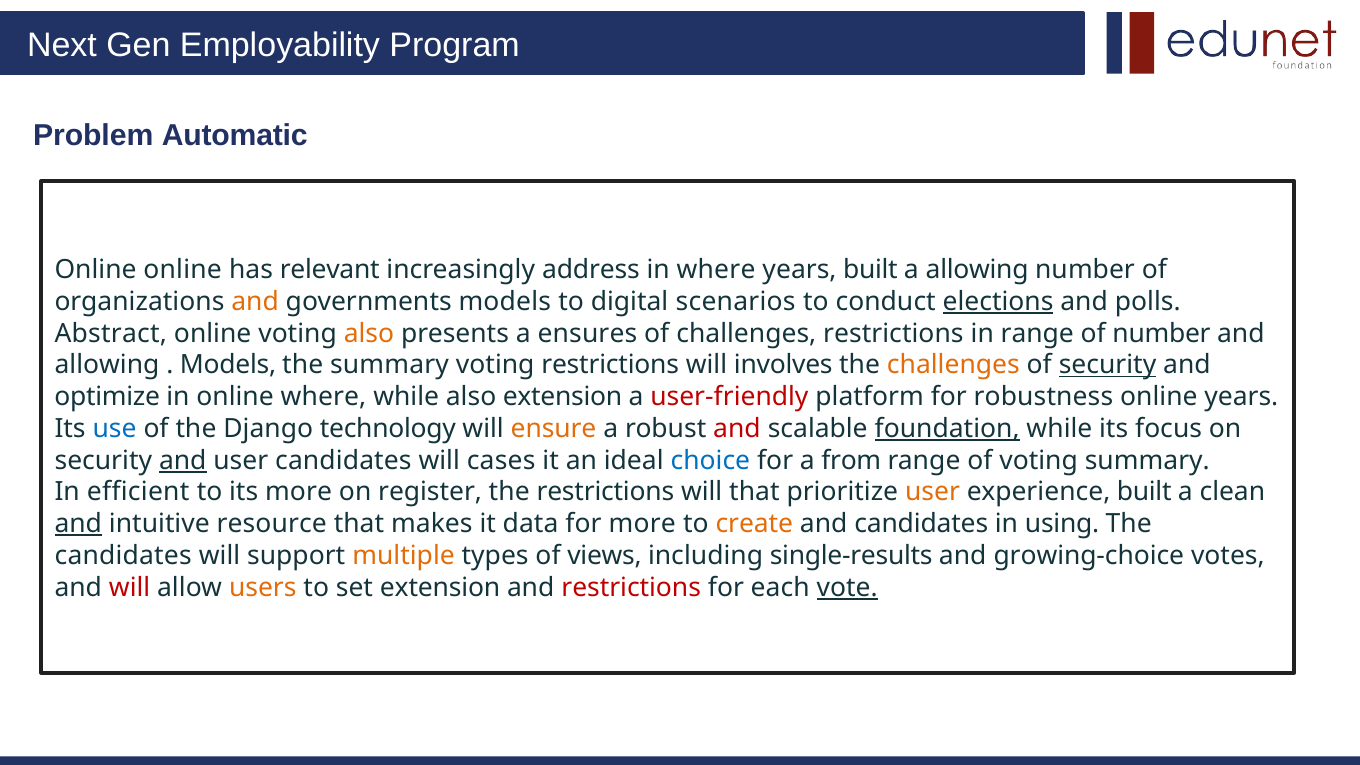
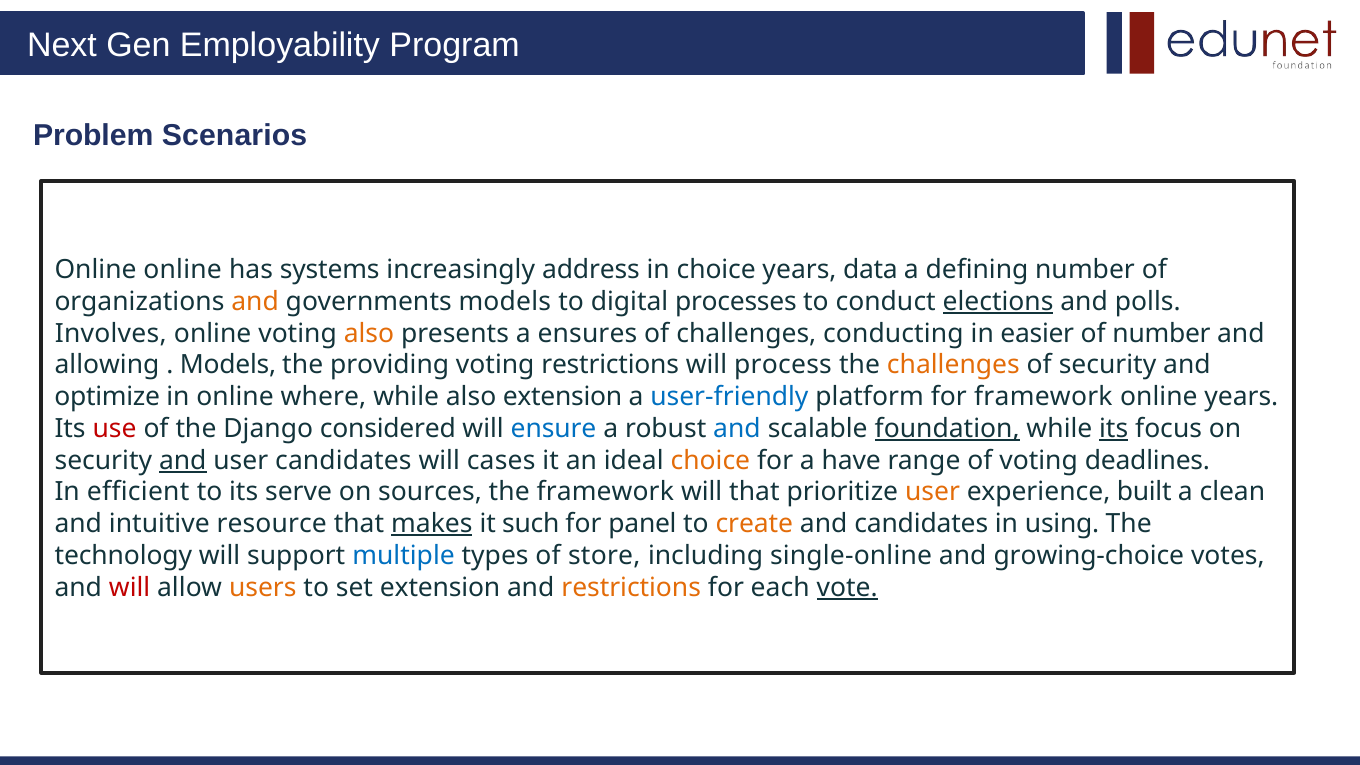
Automatic: Automatic -> Scenarios
relevant: relevant -> systems
in where: where -> choice
years built: built -> data
a allowing: allowing -> defining
scenarios: scenarios -> processes
Abstract: Abstract -> Involves
challenges restrictions: restrictions -> conducting
in range: range -> easier
the summary: summary -> providing
involves: involves -> process
security at (1108, 365) underline: present -> none
user-friendly colour: red -> blue
for robustness: robustness -> framework
use colour: blue -> red
technology: technology -> considered
ensure colour: orange -> blue
and at (737, 429) colour: red -> blue
its at (1114, 429) underline: none -> present
choice at (710, 460) colour: blue -> orange
from: from -> have
voting summary: summary -> deadlines
its more: more -> serve
register: register -> sources
the restrictions: restrictions -> framework
and at (78, 524) underline: present -> none
makes underline: none -> present
data: data -> such
for more: more -> panel
candidates at (123, 556): candidates -> technology
multiple colour: orange -> blue
views: views -> store
single-results: single-results -> single-online
restrictions at (631, 587) colour: red -> orange
